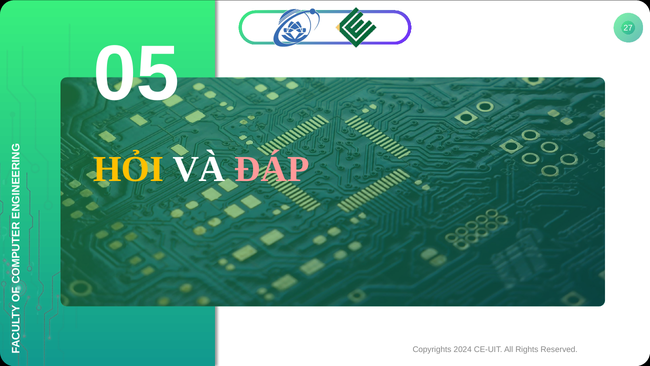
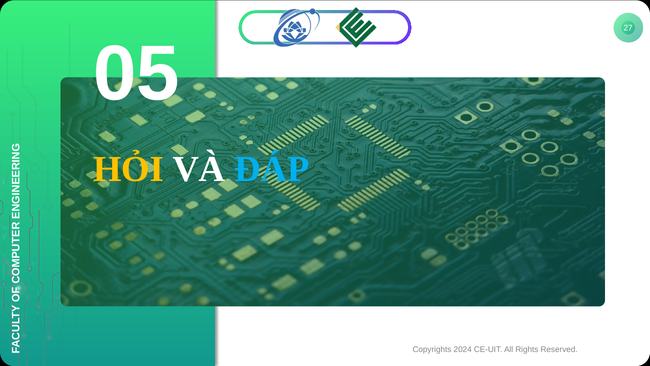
ĐÁP colour: pink -> light blue
